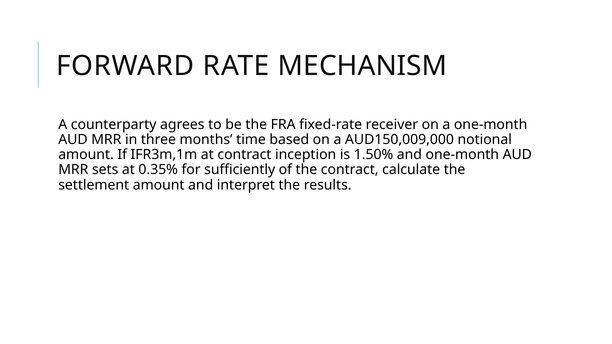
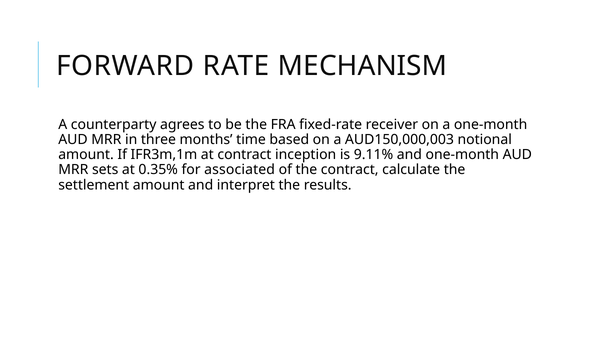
AUD150,009,000: AUD150,009,000 -> AUD150,000,003
1.50%: 1.50% -> 9.11%
sufficiently: sufficiently -> associated
